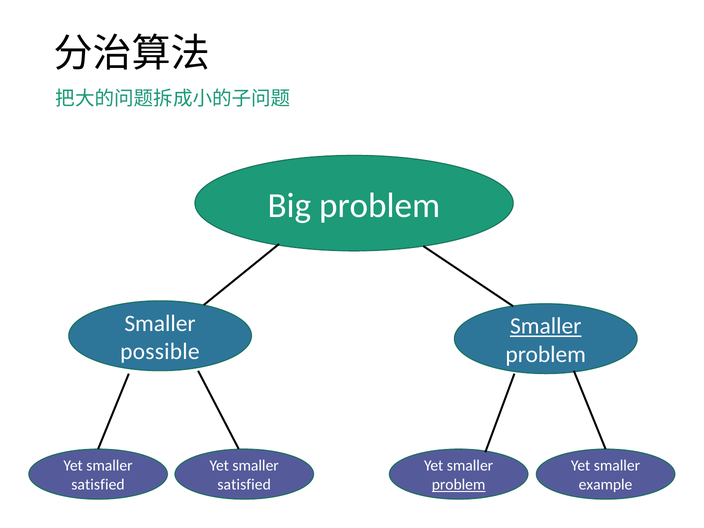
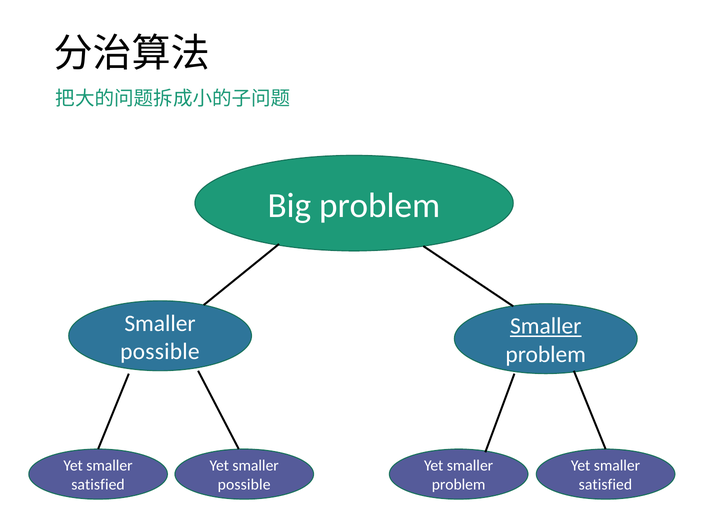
satisfied at (244, 485): satisfied -> possible
problem at (459, 485) underline: present -> none
example at (606, 485): example -> satisfied
